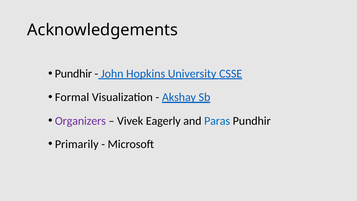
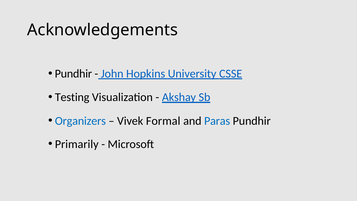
Formal: Formal -> Testing
Organizers colour: purple -> blue
Eagerly: Eagerly -> Formal
